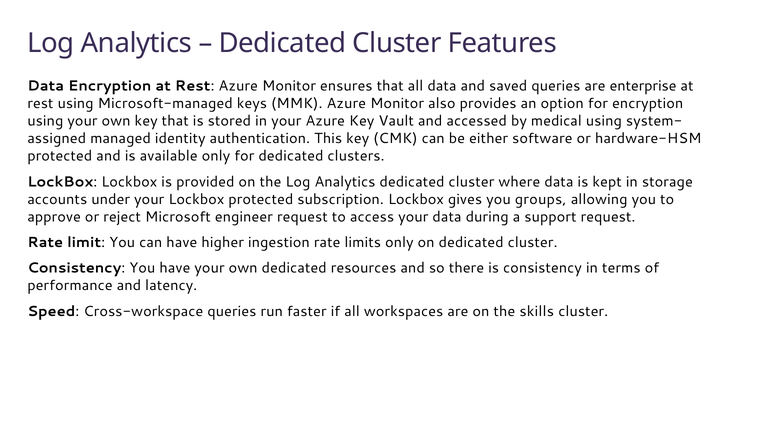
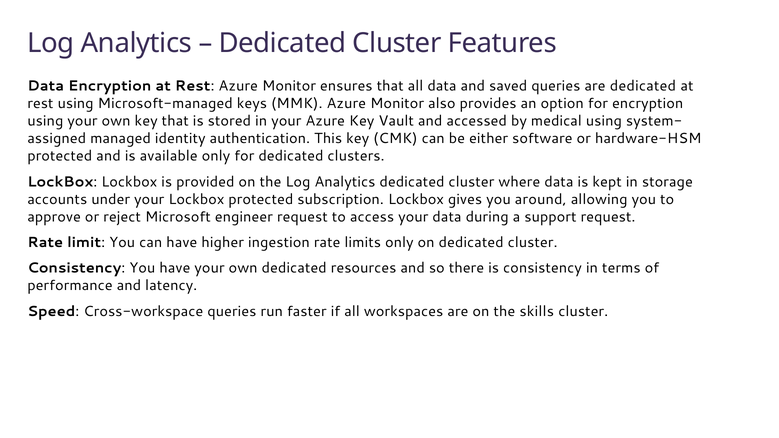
are enterprise: enterprise -> dedicated
groups: groups -> around
